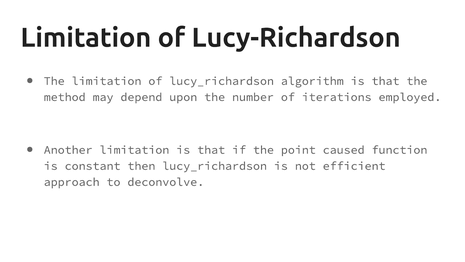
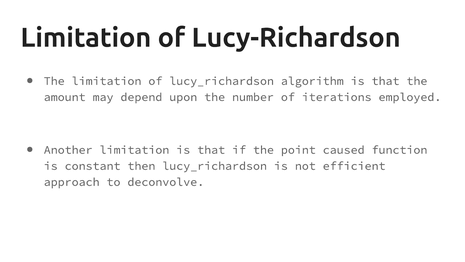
method: method -> amount
